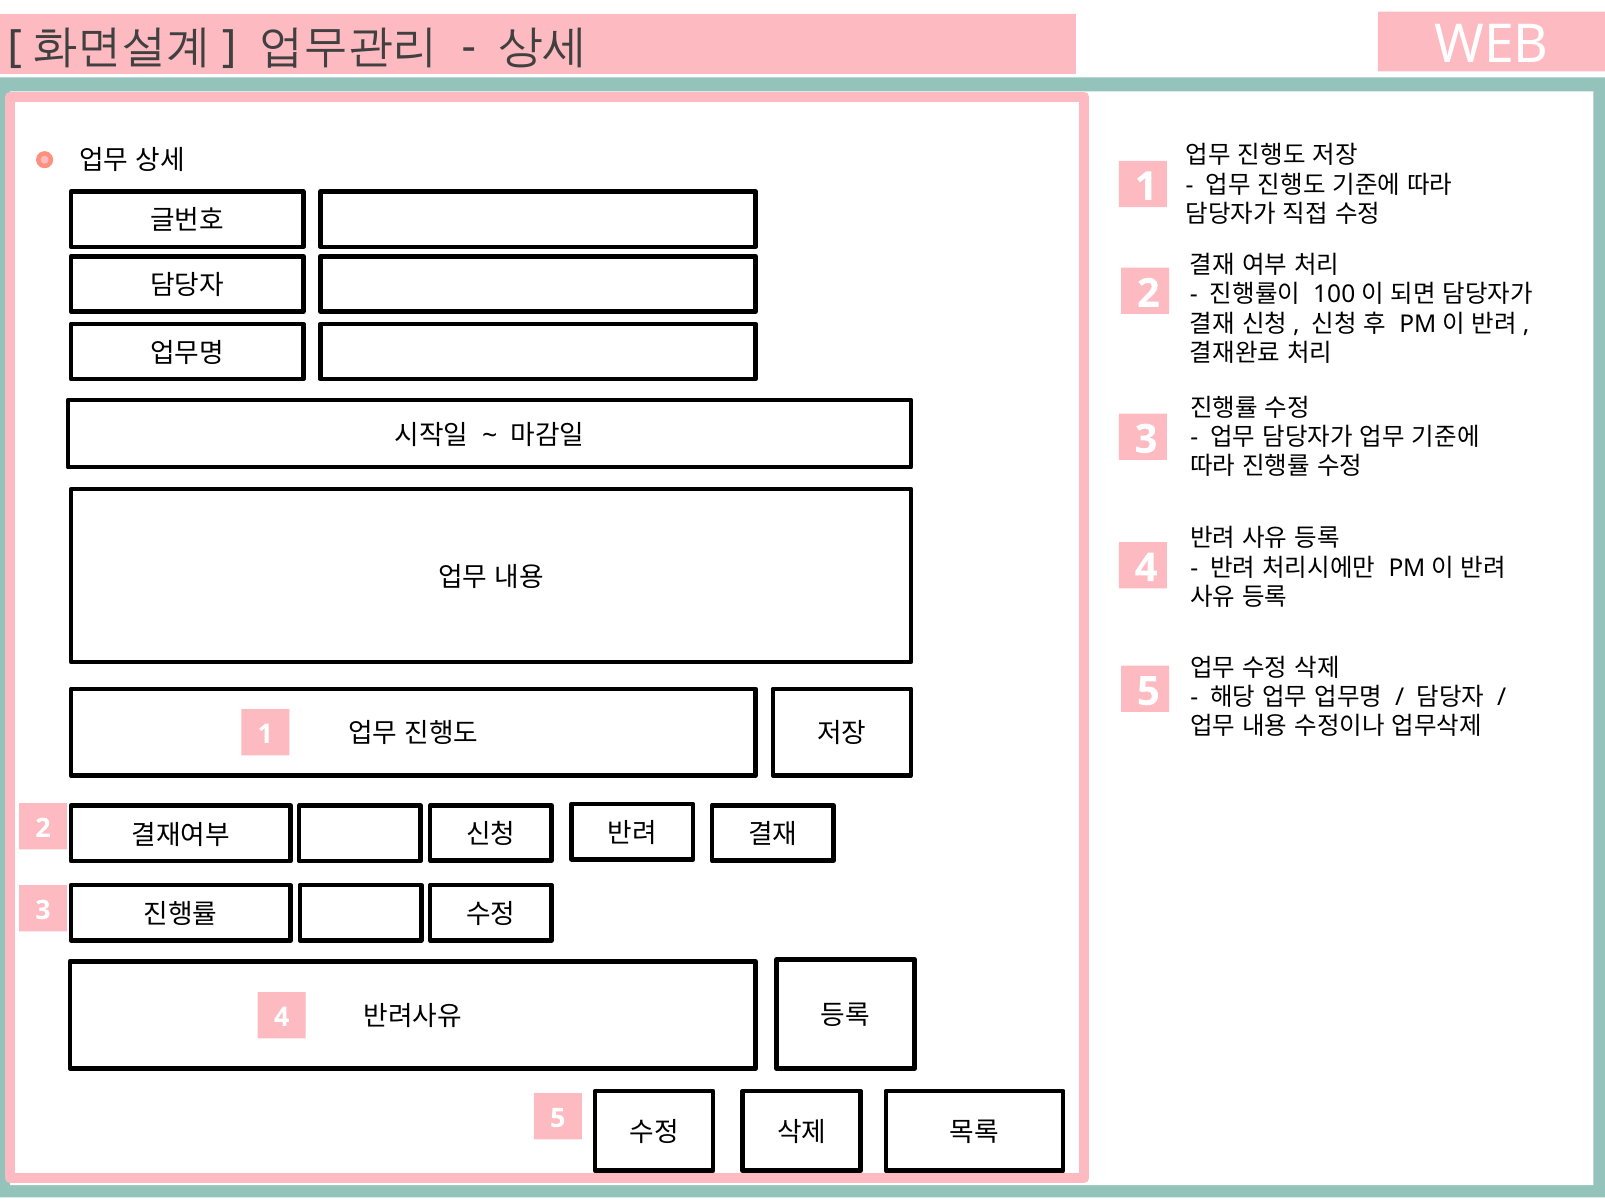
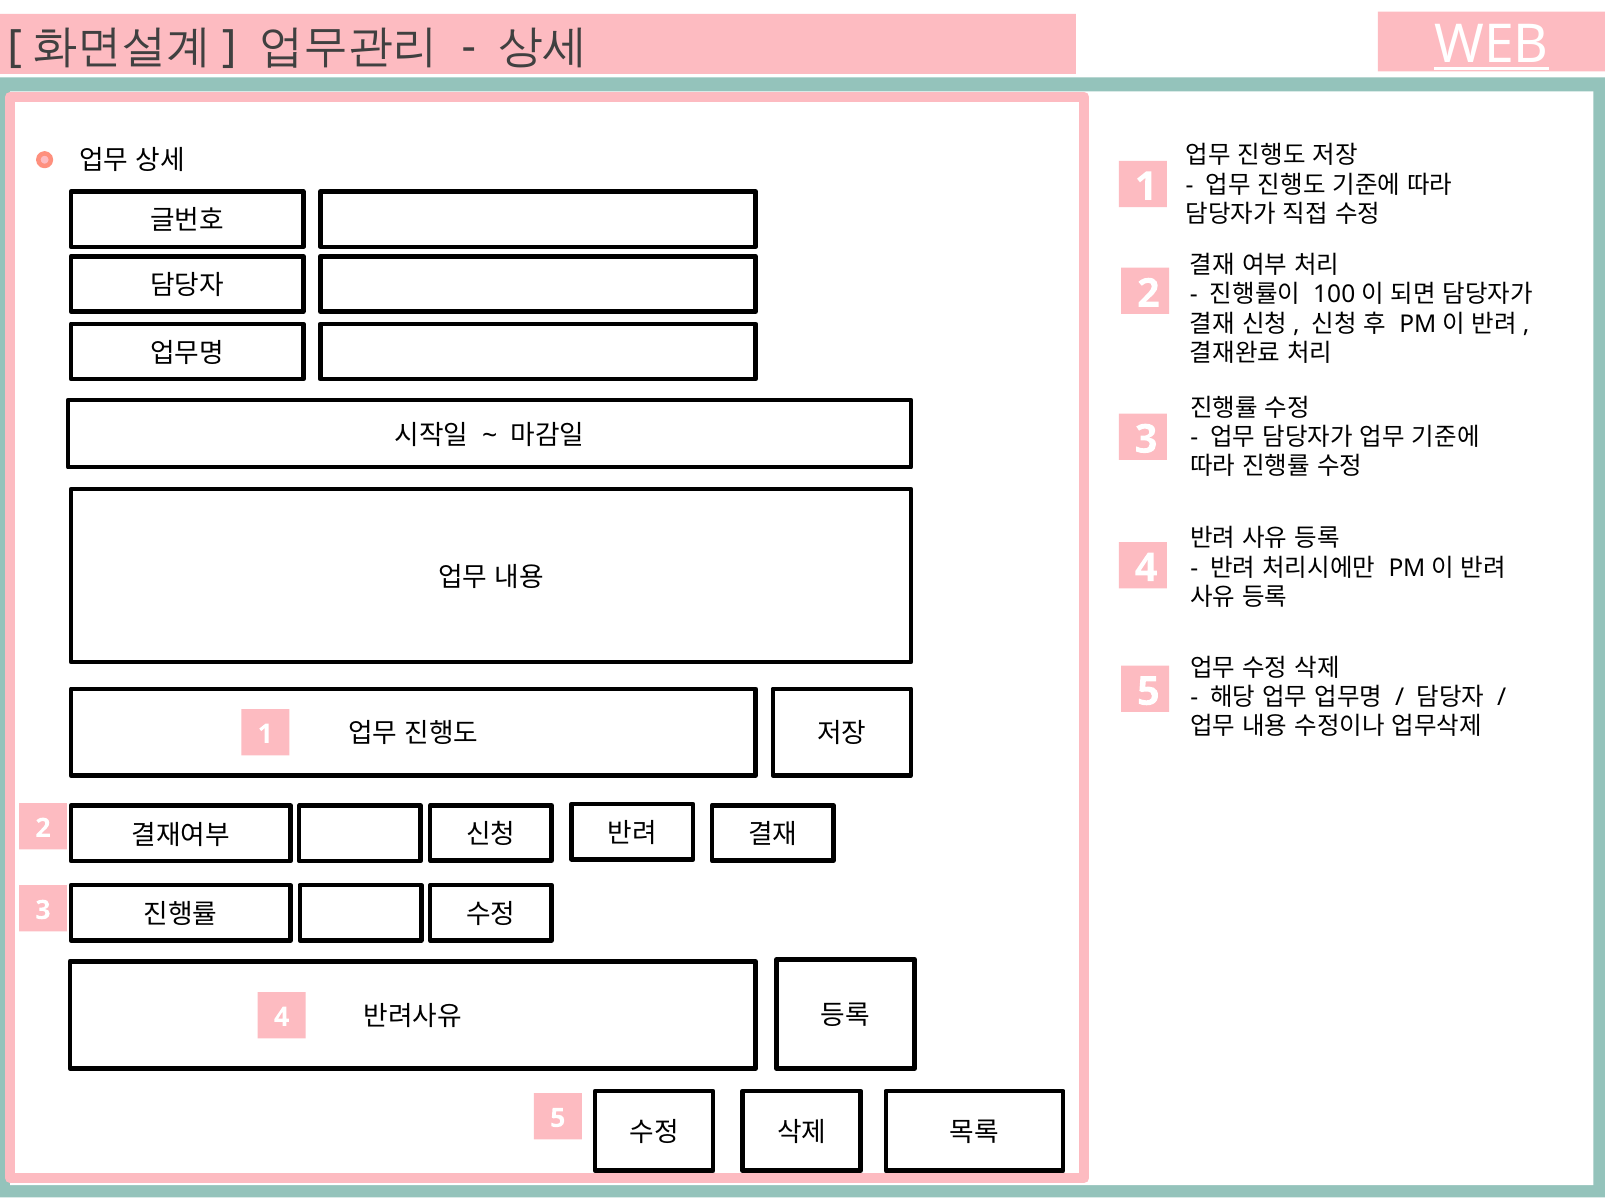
WEB underline: none -> present
